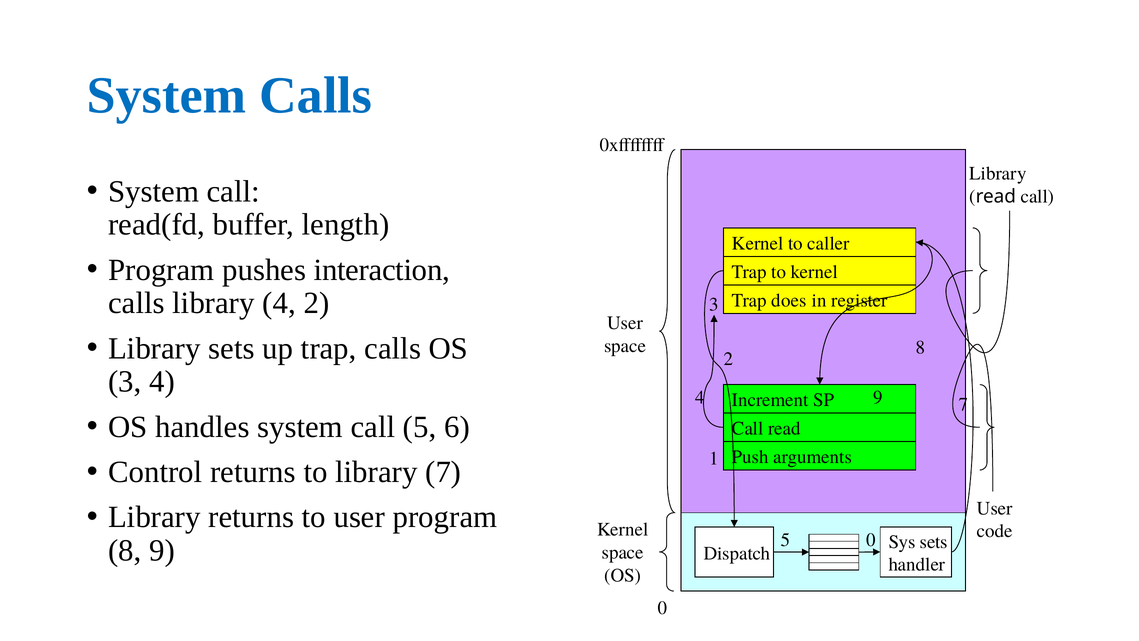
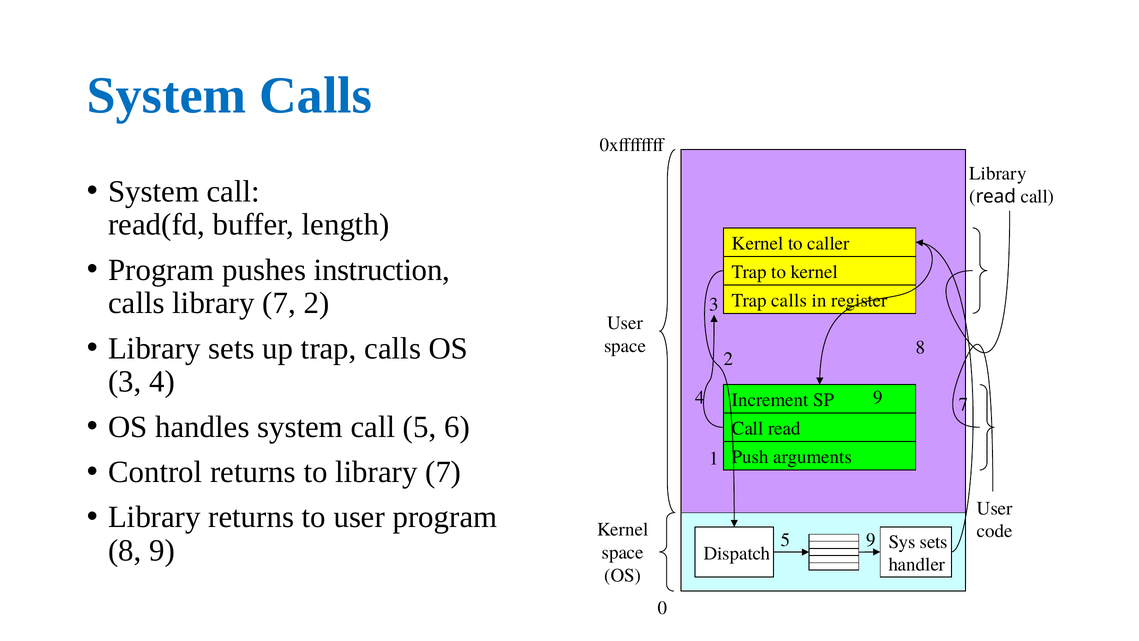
interaction: interaction -> instruction
calls library 4: 4 -> 7
does at (789, 300): does -> calls
5 0: 0 -> 9
